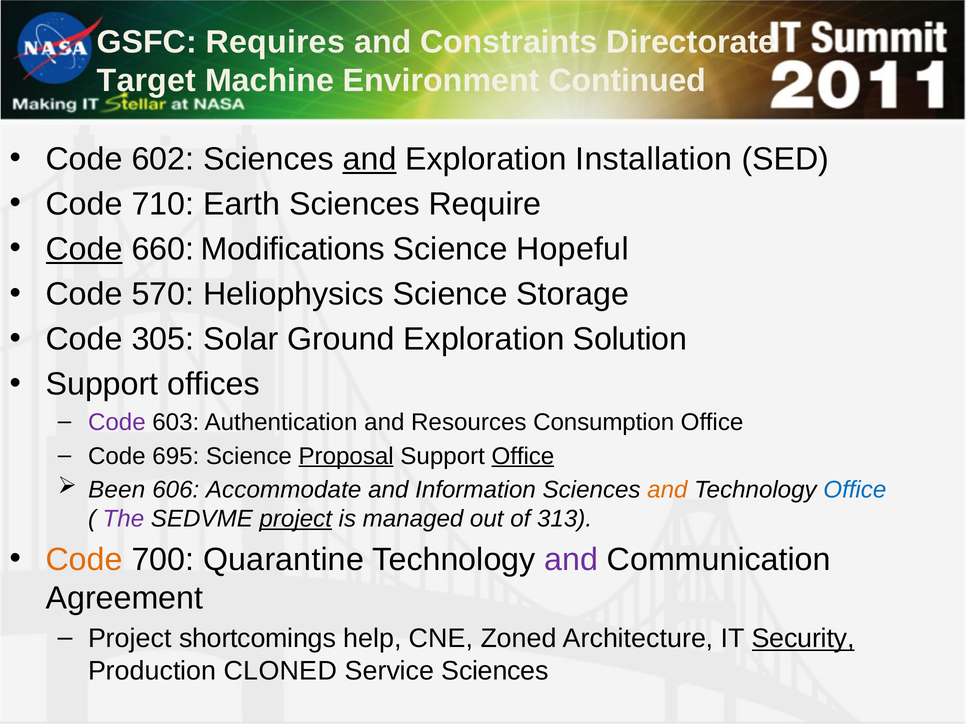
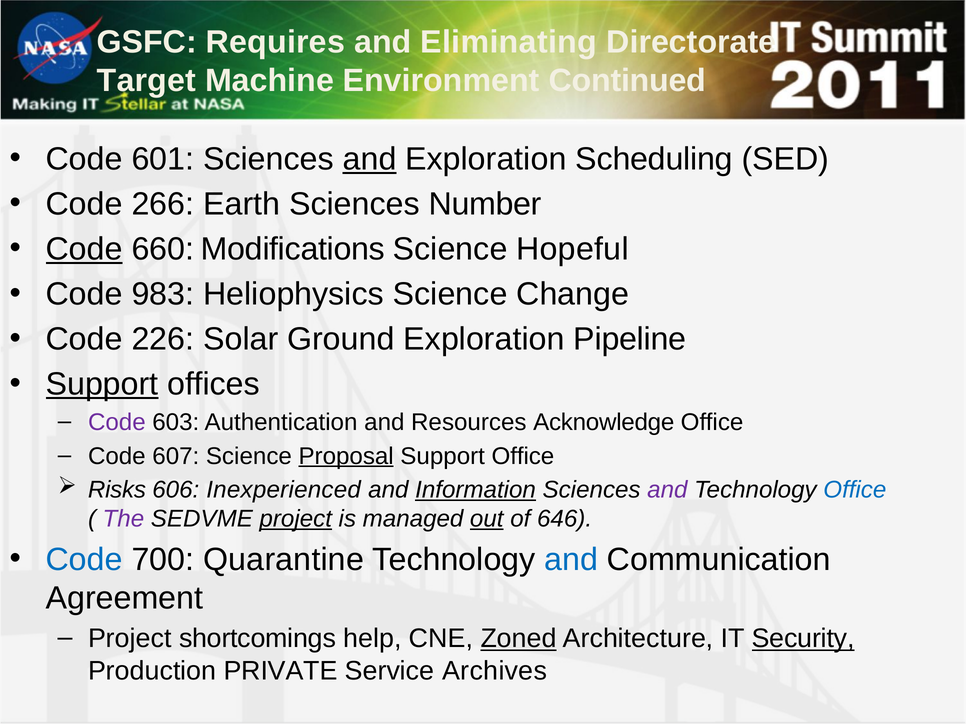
Constraints: Constraints -> Eliminating
602: 602 -> 601
Installation: Installation -> Scheduling
710: 710 -> 266
Require: Require -> Number
570: 570 -> 983
Storage: Storage -> Change
305: 305 -> 226
Solution: Solution -> Pipeline
Support at (102, 385) underline: none -> present
Consumption: Consumption -> Acknowledge
695: 695 -> 607
Office at (523, 456) underline: present -> none
Been: Been -> Risks
Accommodate: Accommodate -> Inexperienced
Information underline: none -> present
and at (667, 490) colour: orange -> purple
out underline: none -> present
313: 313 -> 646
Code at (84, 560) colour: orange -> blue
and at (571, 560) colour: purple -> blue
Zoned underline: none -> present
CLONED: CLONED -> PRIVATE
Service Sciences: Sciences -> Archives
